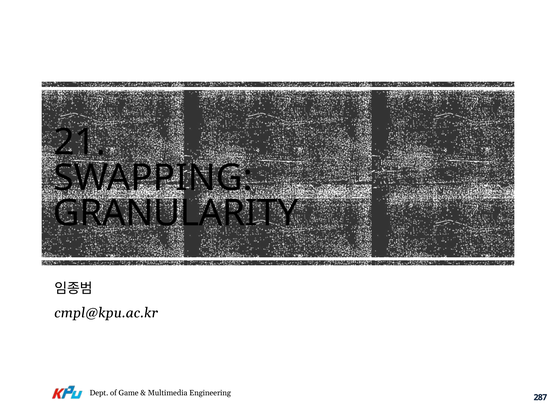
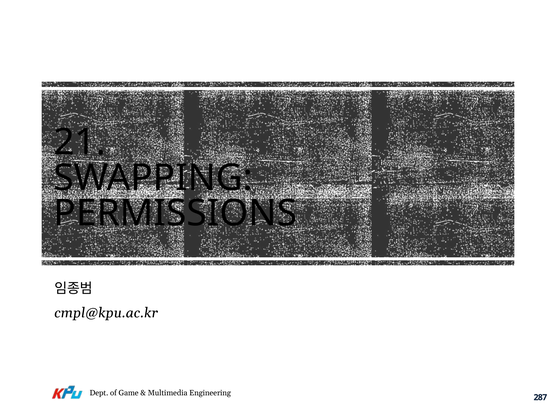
GRANULARITY: GRANULARITY -> PERMISSIONS
